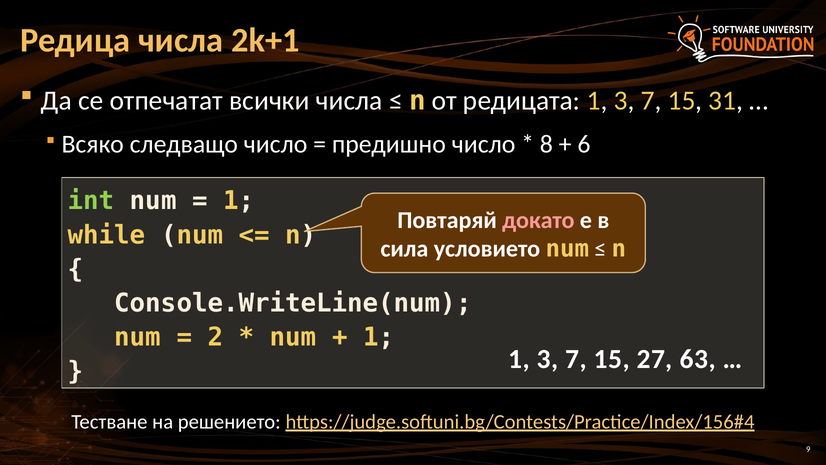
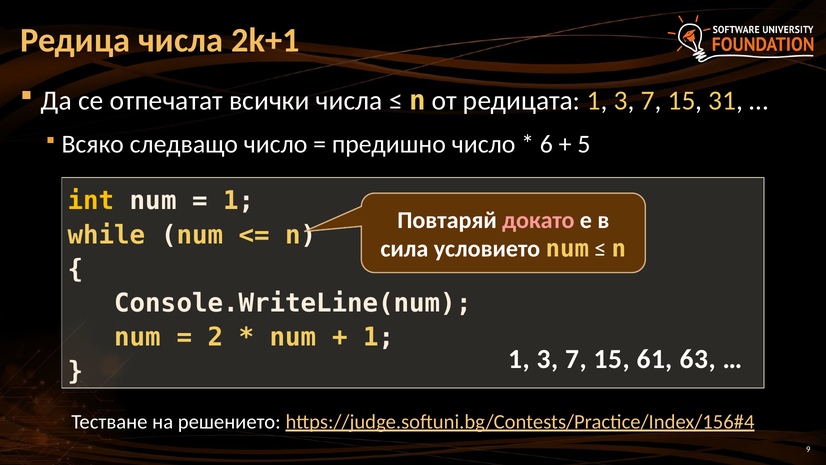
8: 8 -> 6
6: 6 -> 5
int colour: light green -> yellow
27: 27 -> 61
